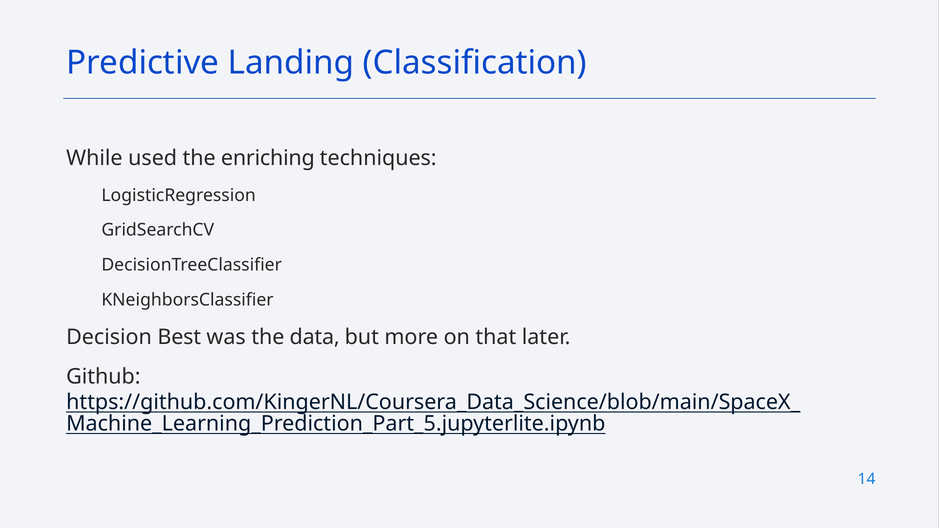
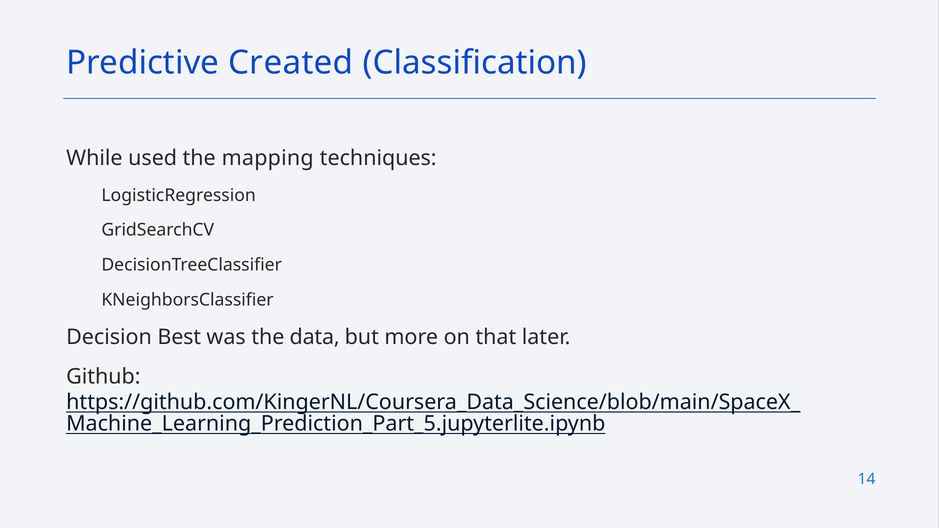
Landing: Landing -> Created
enriching: enriching -> mapping
